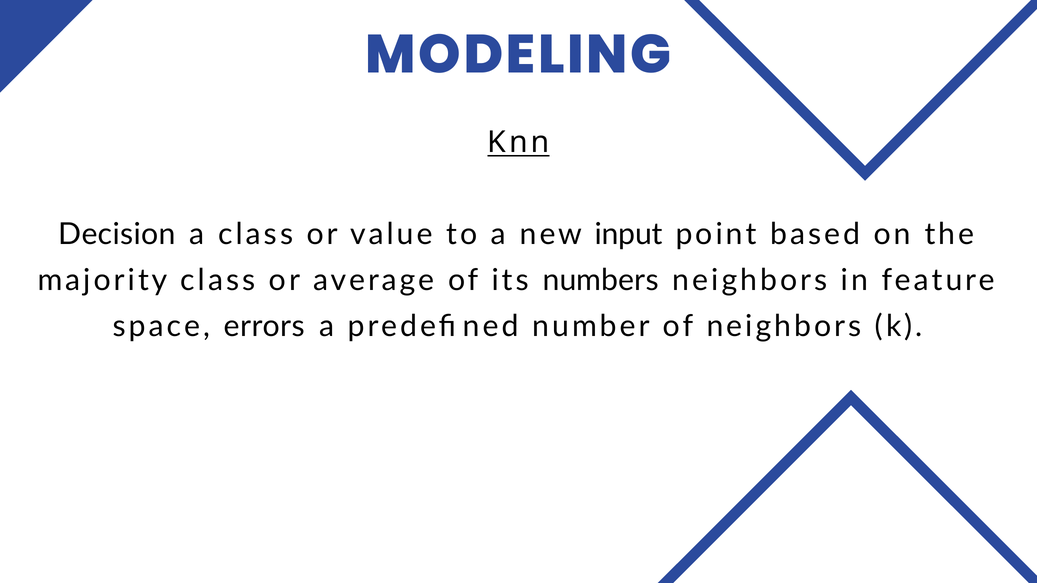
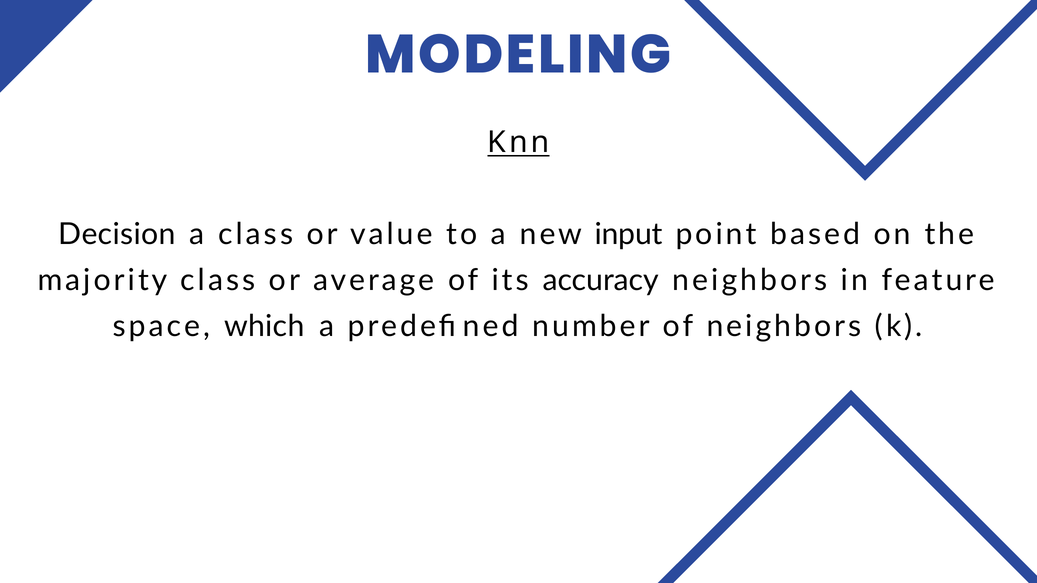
numbers: numbers -> accuracy
errors: errors -> which
